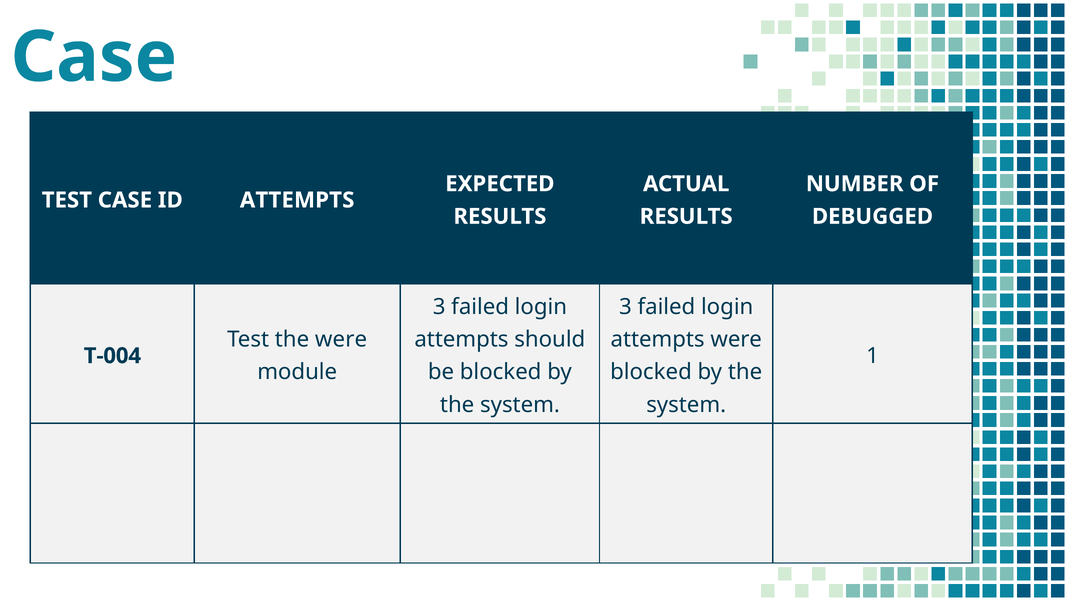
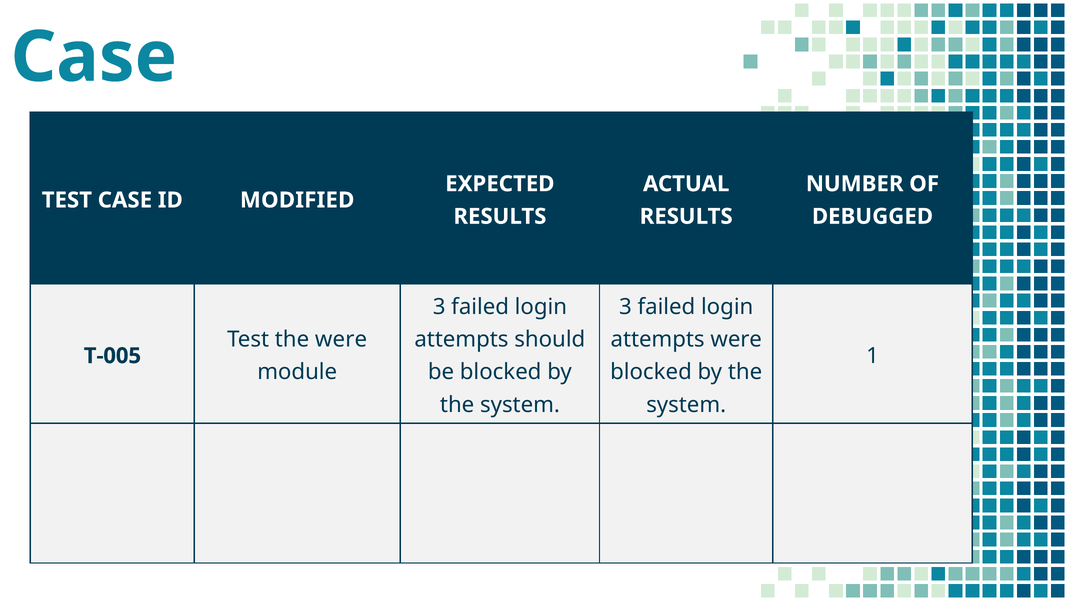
ID ATTEMPTS: ATTEMPTS -> MODIFIED
T-004: T-004 -> T-005
